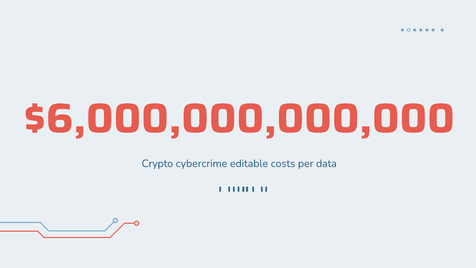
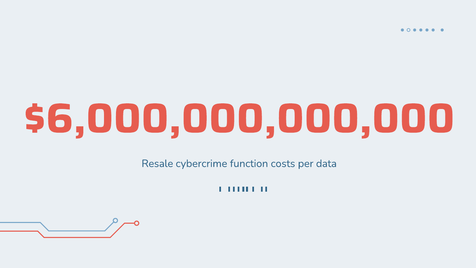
Crypto: Crypto -> Resale
editable: editable -> function
